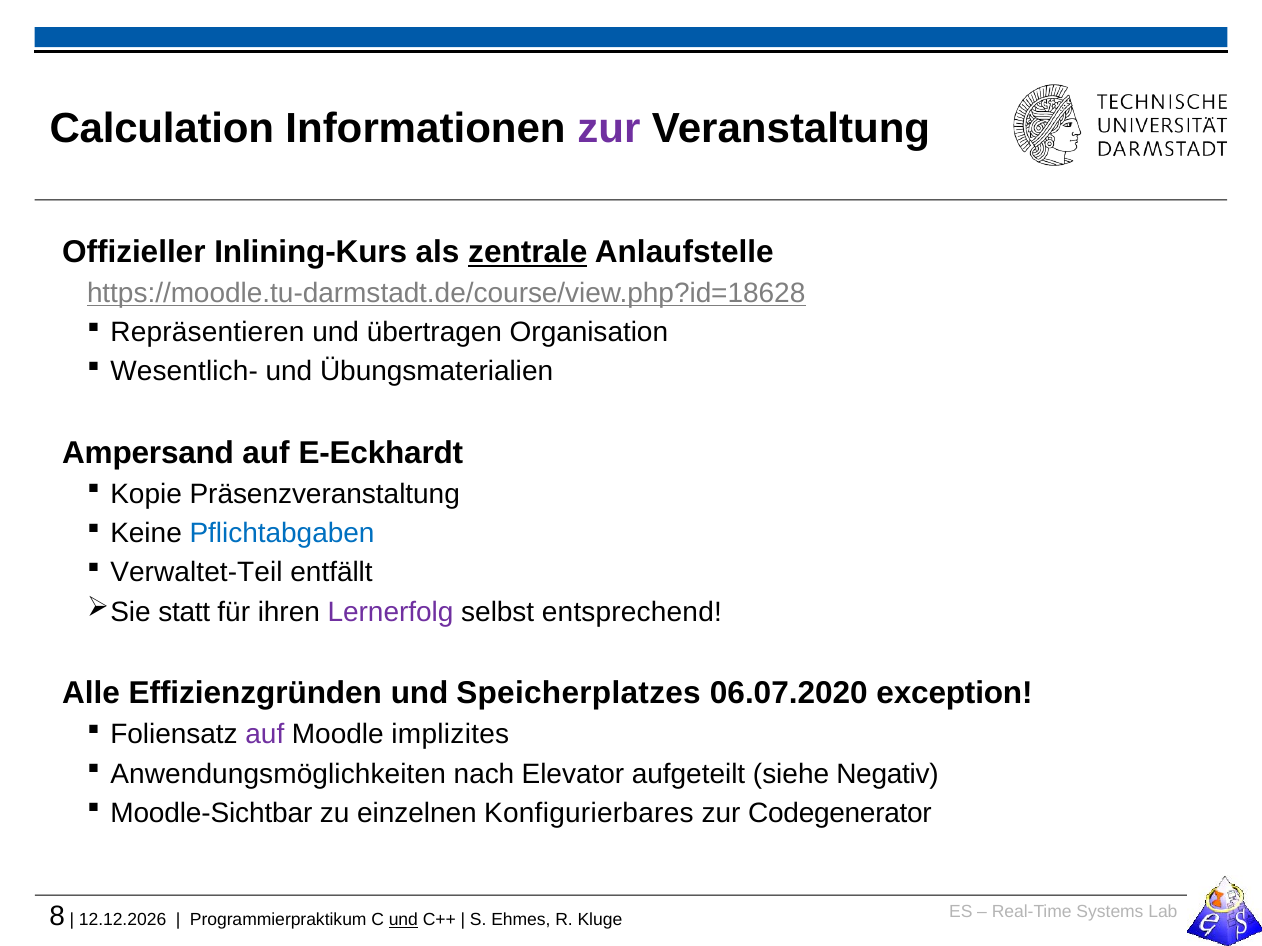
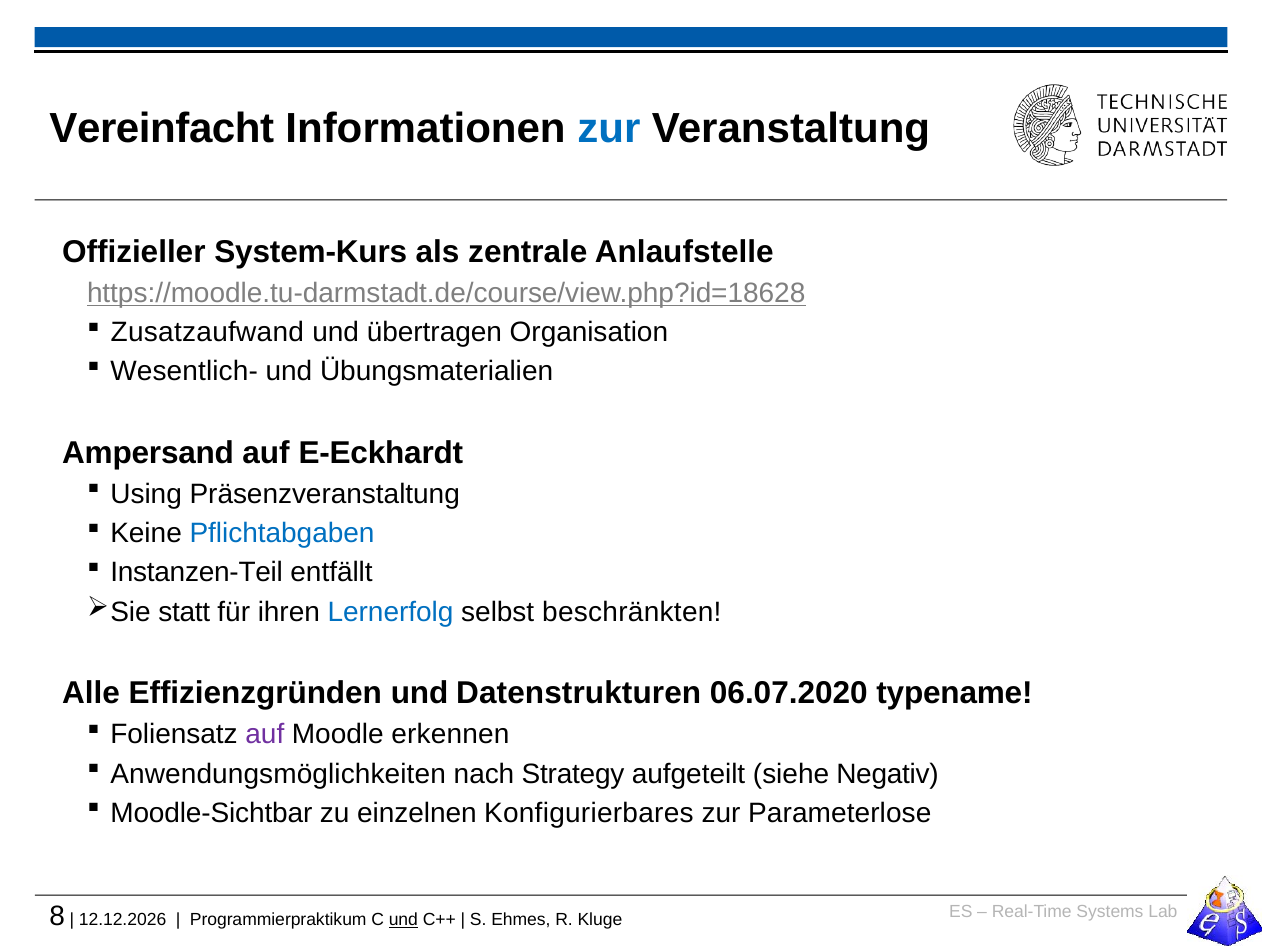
Calculation: Calculation -> Vereinfacht
zur at (609, 128) colour: purple -> blue
Inlining-Kurs: Inlining-Kurs -> System-Kurs
zentrale underline: present -> none
Repräsentieren: Repräsentieren -> Zusatzaufwand
Kopie: Kopie -> Using
Verwaltet-Teil: Verwaltet-Teil -> Instanzen-Teil
Lernerfolg colour: purple -> blue
entsprechend: entsprechend -> beschränkten
Speicherplatzes: Speicherplatzes -> Datenstrukturen
exception: exception -> typename
implizites: implizites -> erkennen
Elevator: Elevator -> Strategy
Codegenerator: Codegenerator -> Parameterlose
